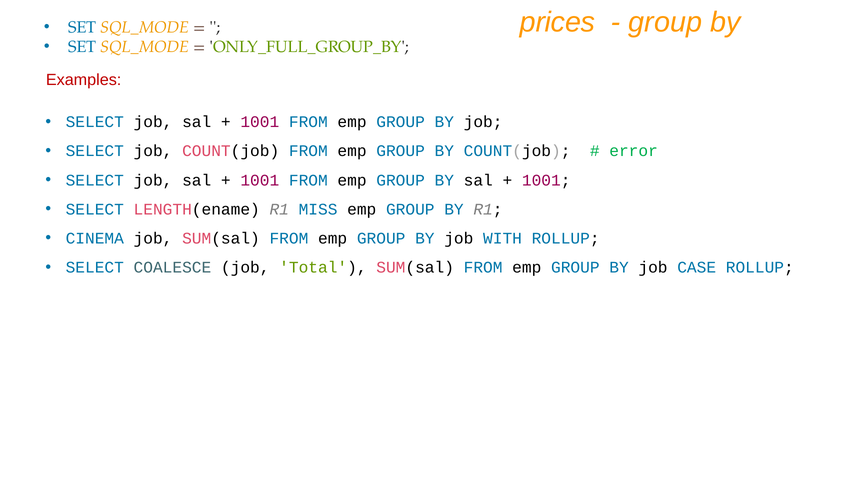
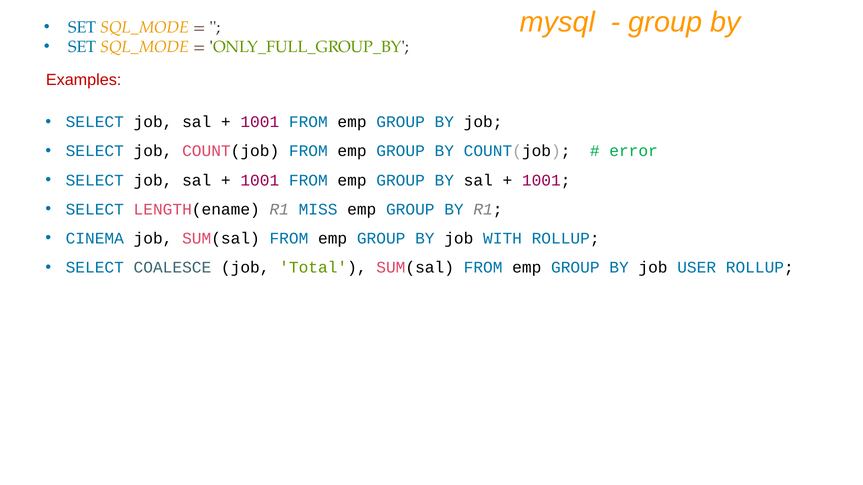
prices: prices -> mysql
CASE: CASE -> USER
